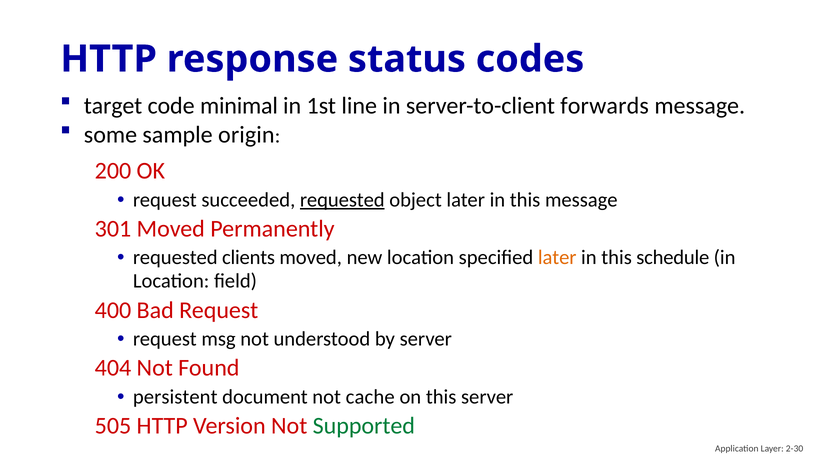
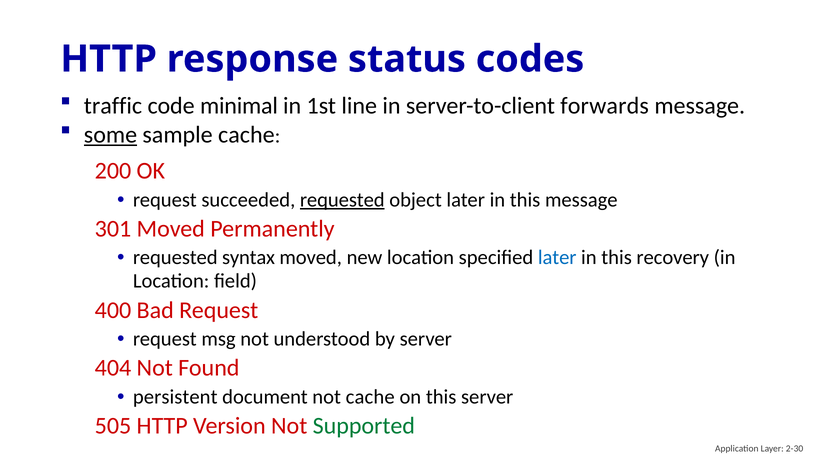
target: target -> traffic
some underline: none -> present
sample origin: origin -> cache
clients: clients -> syntax
later at (557, 258) colour: orange -> blue
schedule: schedule -> recovery
